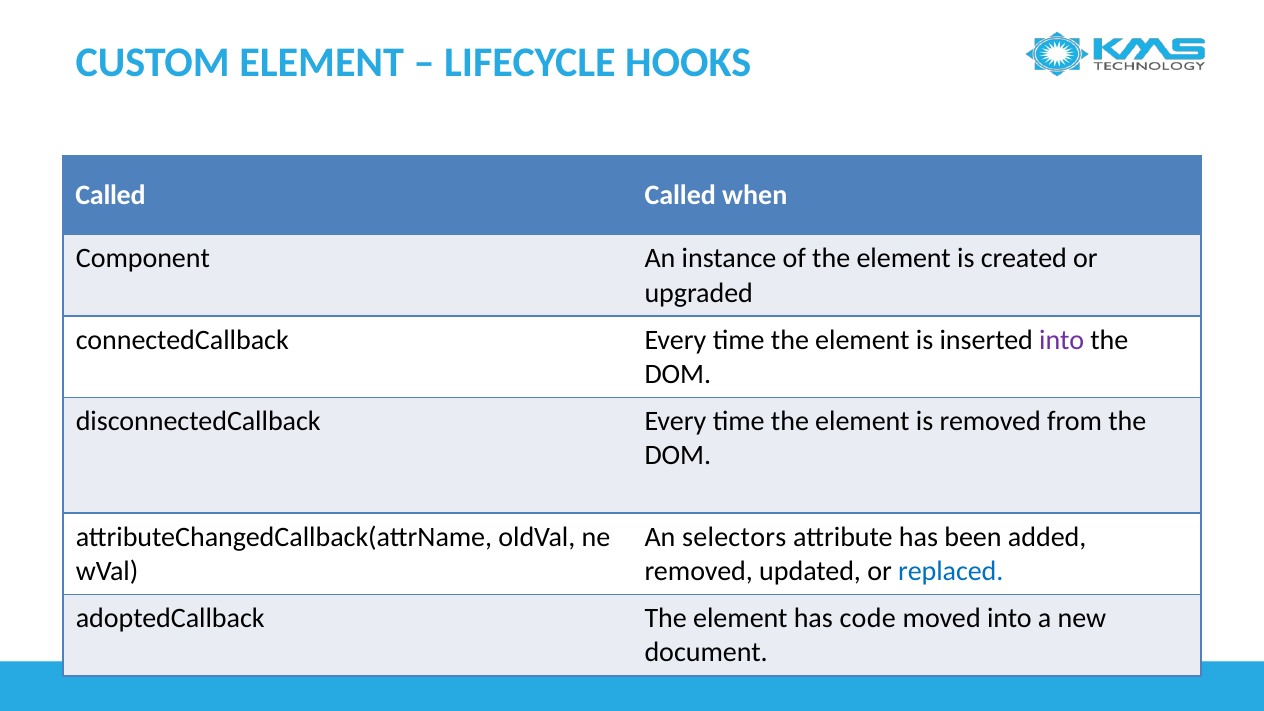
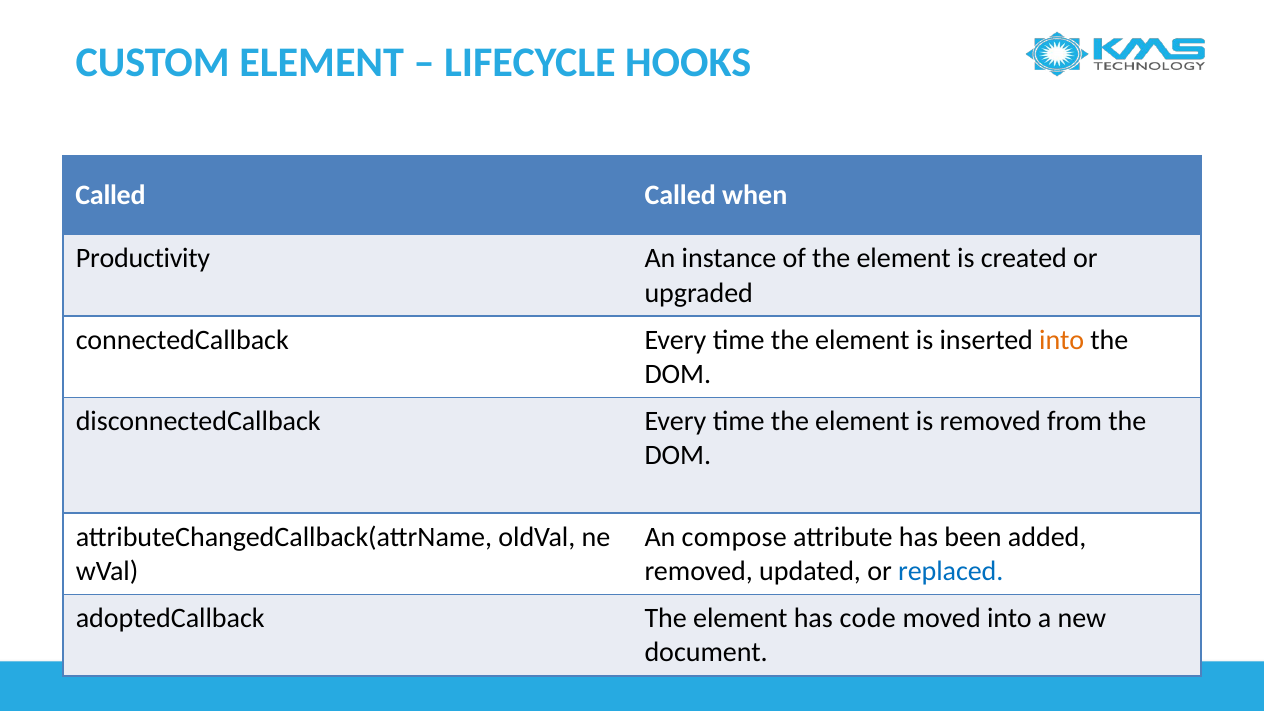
Component: Component -> Productivity
into at (1062, 340) colour: purple -> orange
selectors: selectors -> compose
